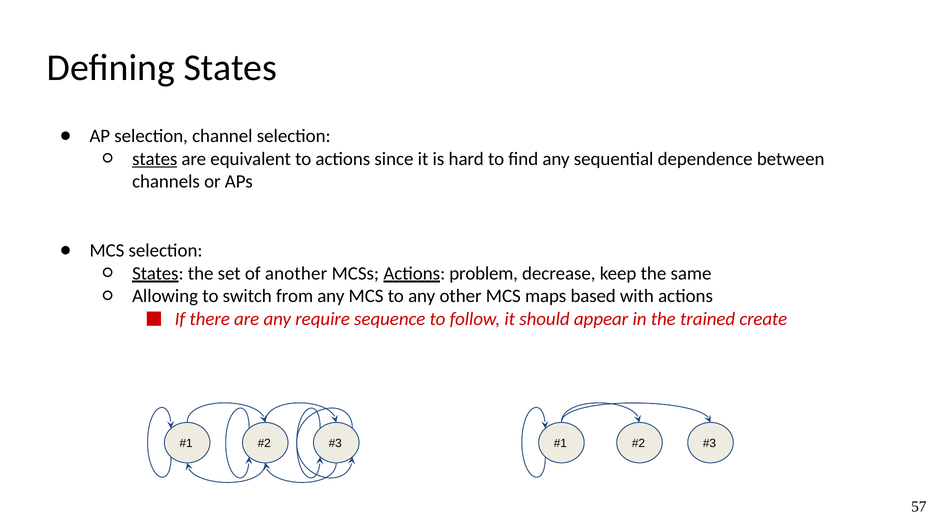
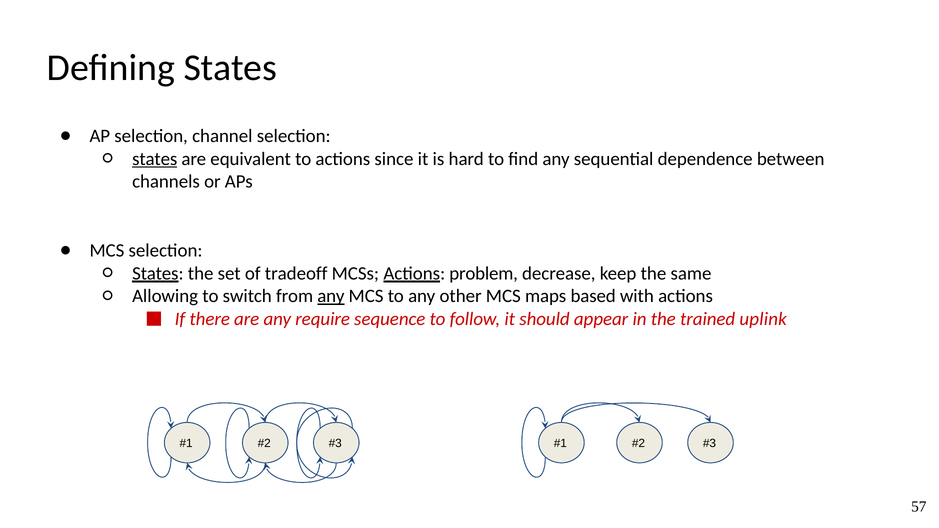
another: another -> tradeoff
any at (331, 296) underline: none -> present
create: create -> uplink
